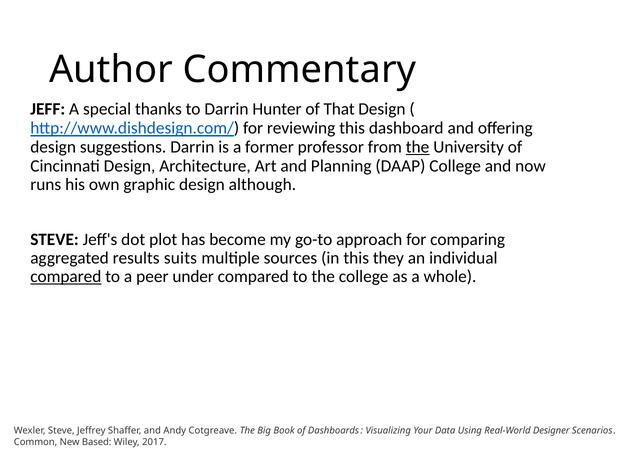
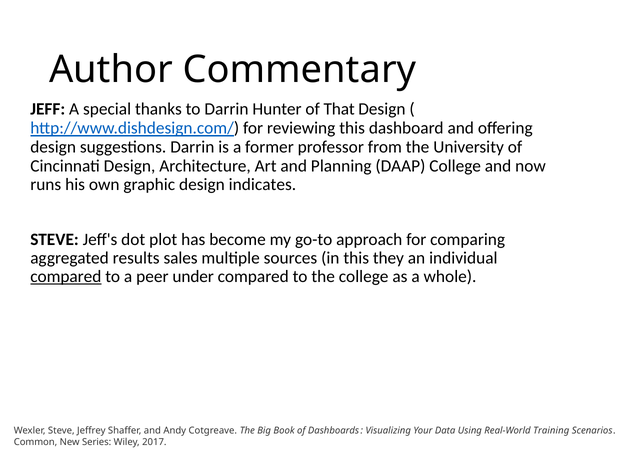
the at (418, 147) underline: present -> none
although: although -> indicates
suits: suits -> sales
Designer: Designer -> Training
Based: Based -> Series
